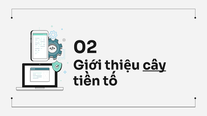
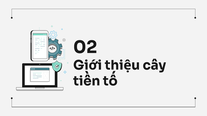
cây underline: present -> none
